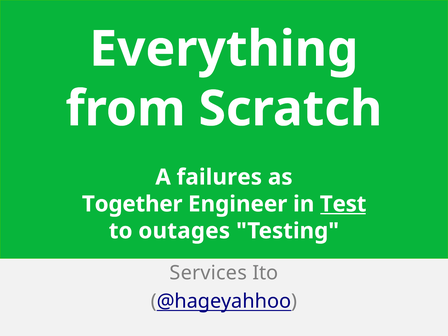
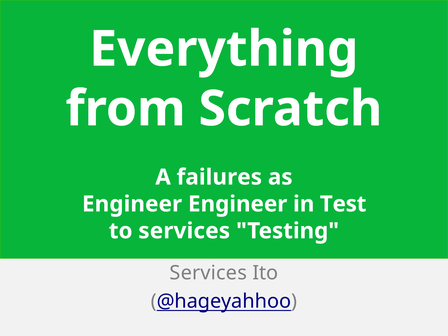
Together at (132, 204): Together -> Engineer
Test underline: present -> none
to outages: outages -> services
